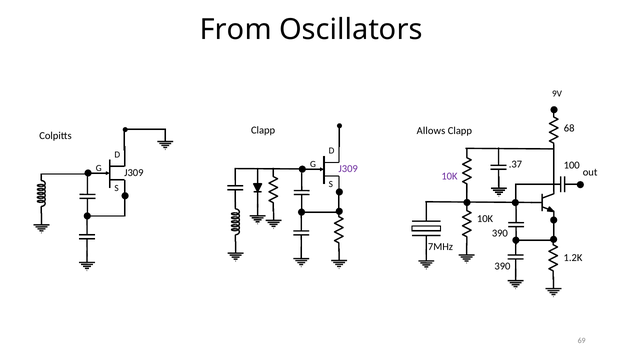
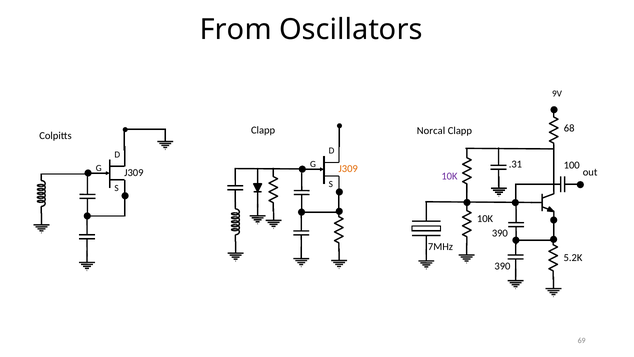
Allows: Allows -> Norcal
.37: .37 -> .31
J309 at (348, 169) colour: purple -> orange
1.2K: 1.2K -> 5.2K
